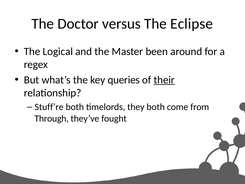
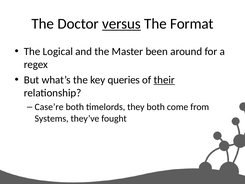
versus underline: none -> present
Eclipse: Eclipse -> Format
Stuff’re: Stuff’re -> Case’re
Through: Through -> Systems
